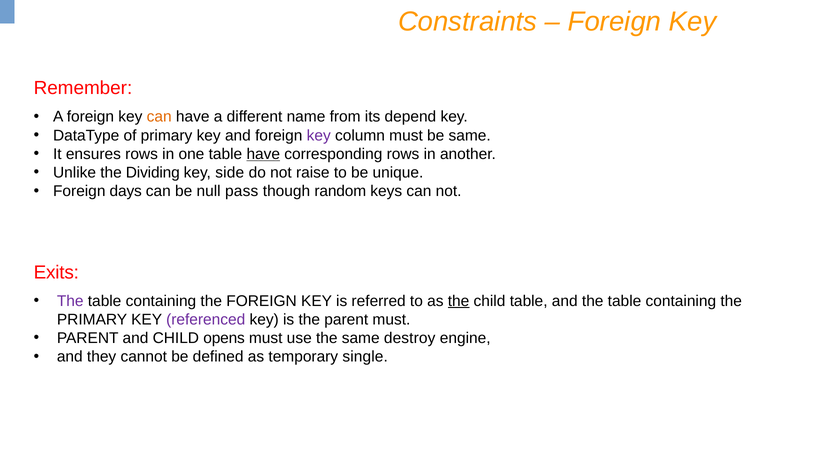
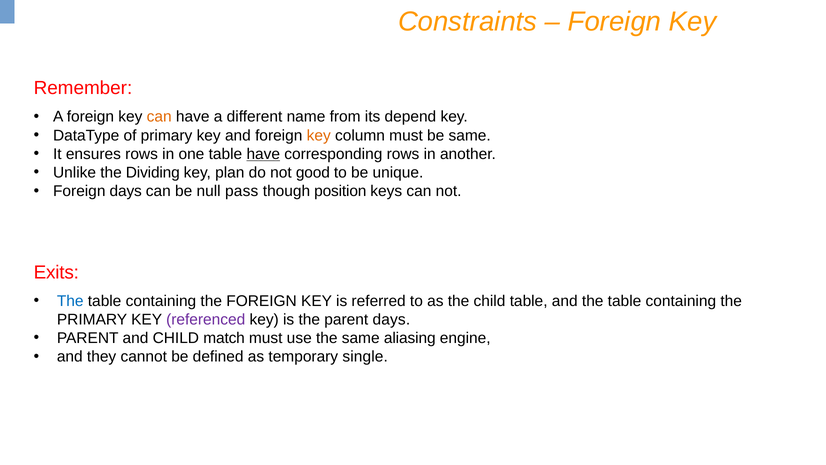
key at (319, 135) colour: purple -> orange
side: side -> plan
raise: raise -> good
random: random -> position
The at (70, 301) colour: purple -> blue
the at (459, 301) underline: present -> none
parent must: must -> days
opens: opens -> match
destroy: destroy -> aliasing
